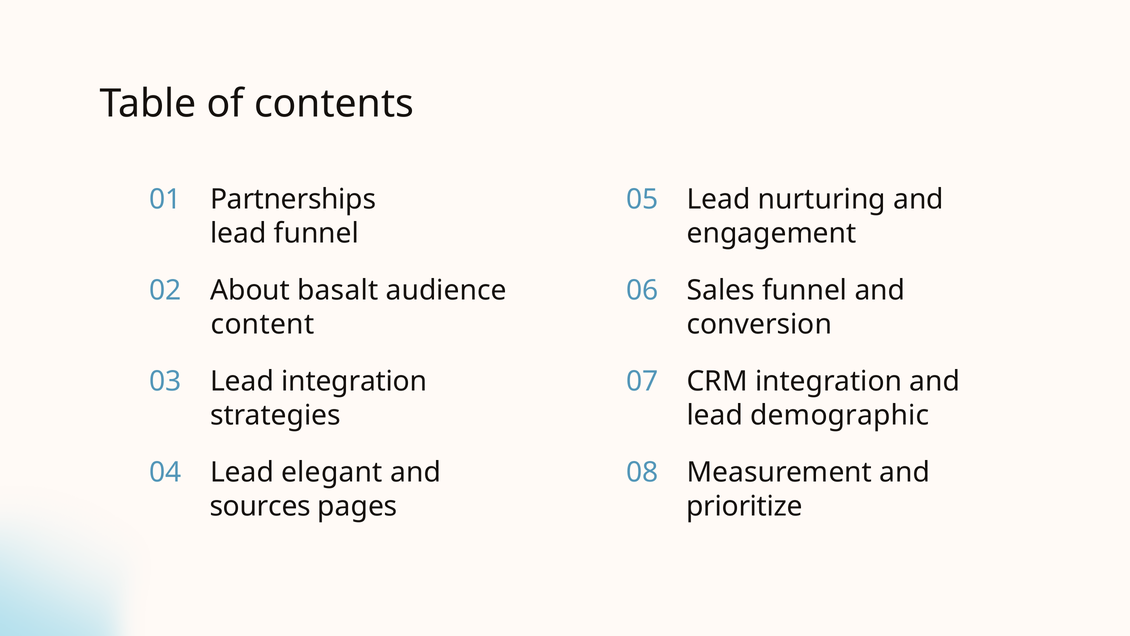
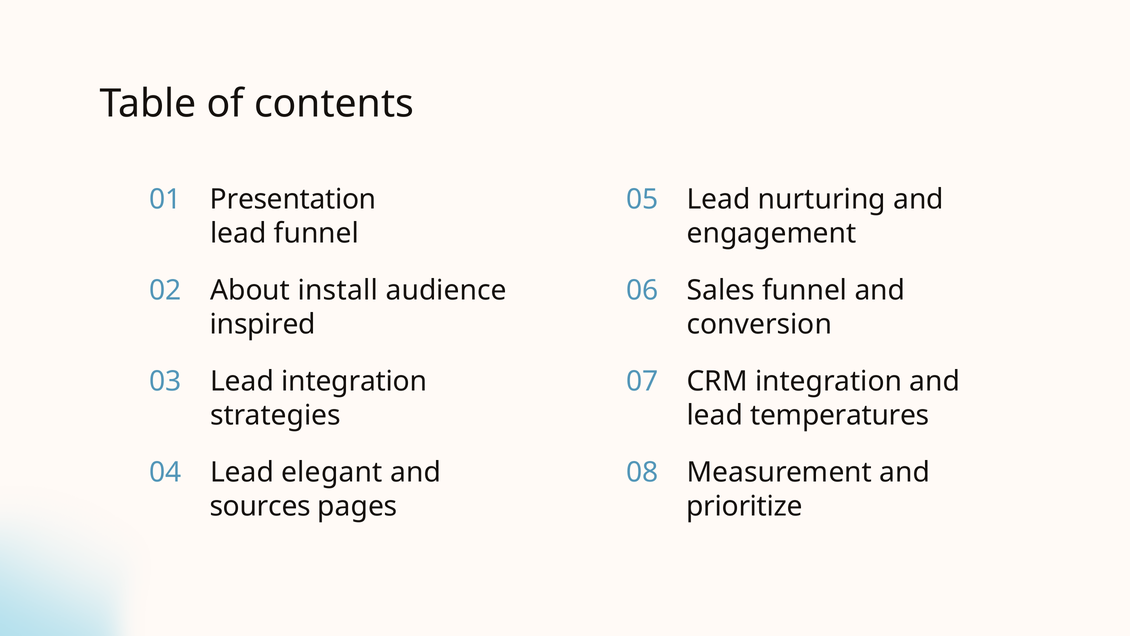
Partnerships: Partnerships -> Presentation
basalt: basalt -> install
content: content -> inspired
demographic: demographic -> temperatures
